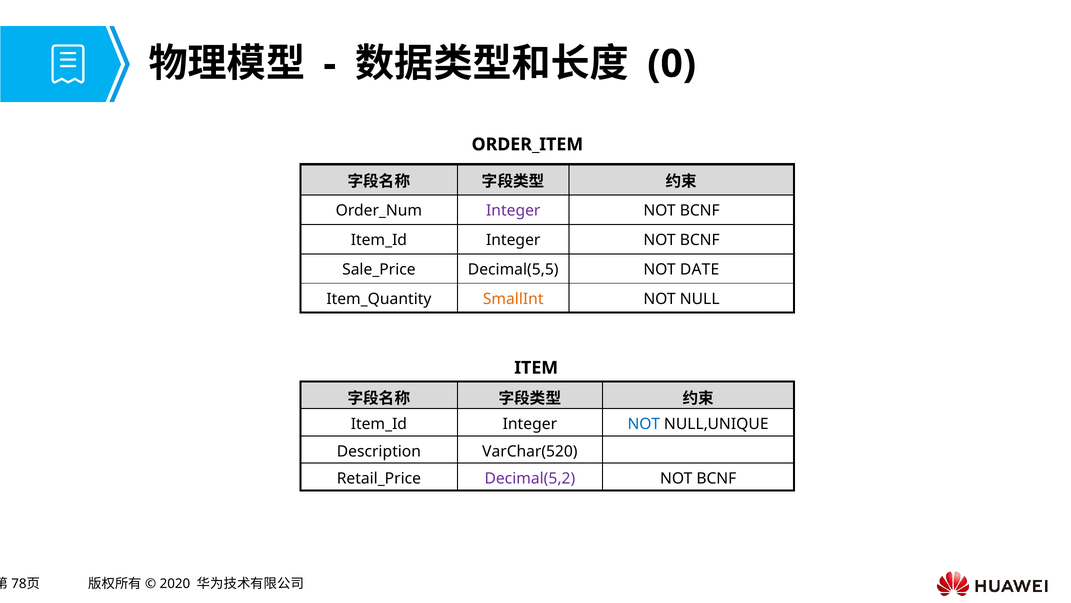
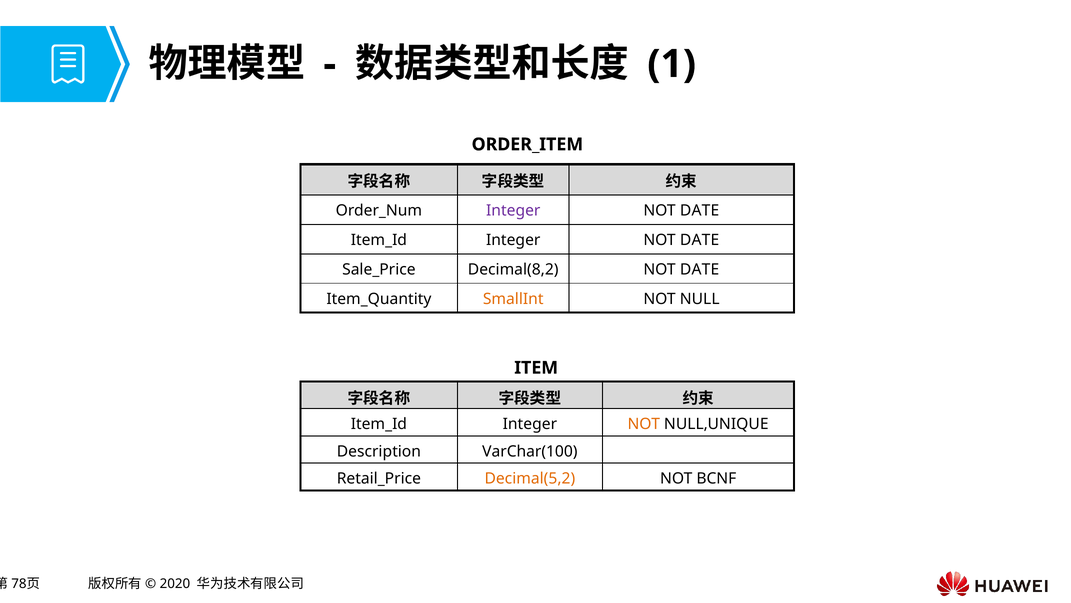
0: 0 -> 1
BCNF at (700, 211): BCNF -> DATE
BCNF at (700, 240): BCNF -> DATE
Decimal(5,5: Decimal(5,5 -> Decimal(8,2
NOT at (644, 424) colour: blue -> orange
VarChar(520: VarChar(520 -> VarChar(100
Decimal(5,2 colour: purple -> orange
